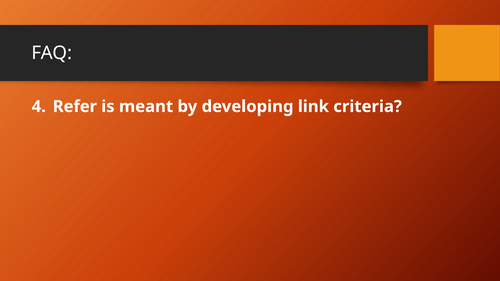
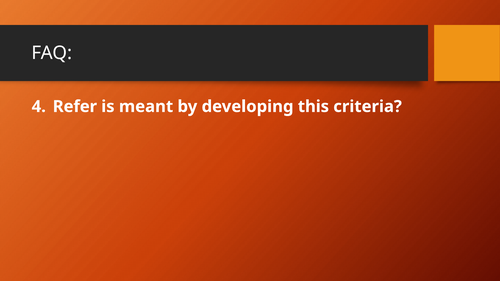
link: link -> this
